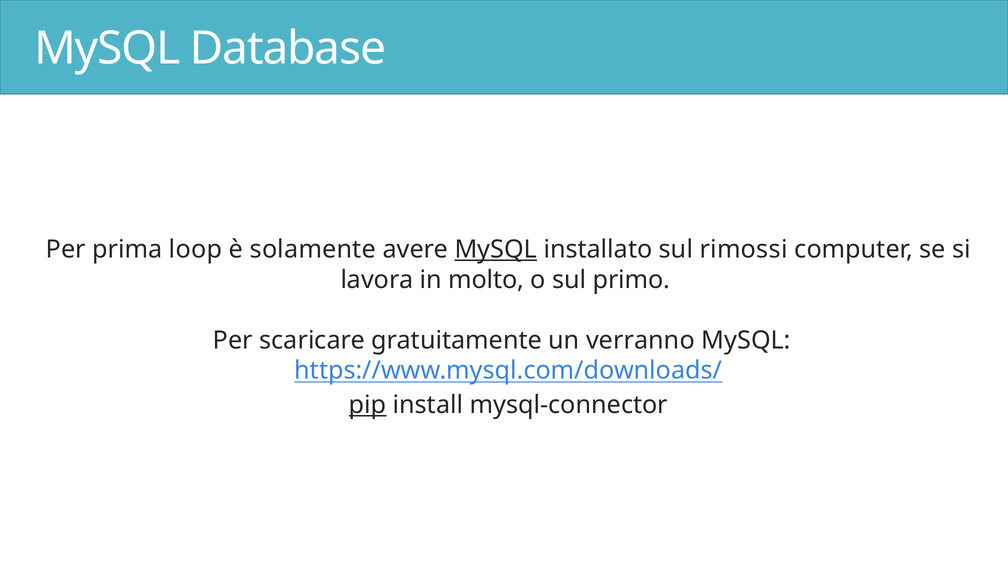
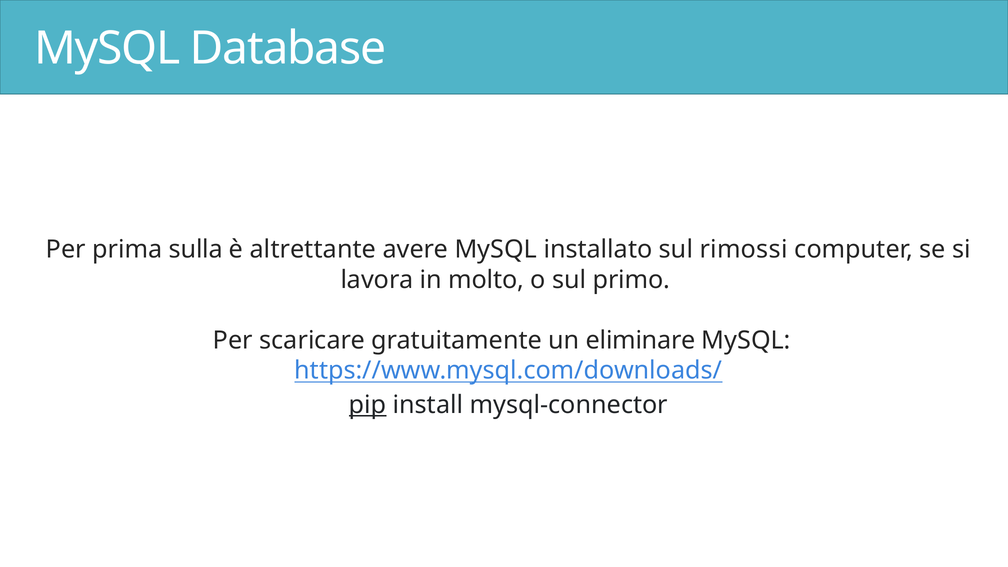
loop: loop -> sulla
solamente: solamente -> altrettante
MySQL at (496, 250) underline: present -> none
verranno: verranno -> eliminare
